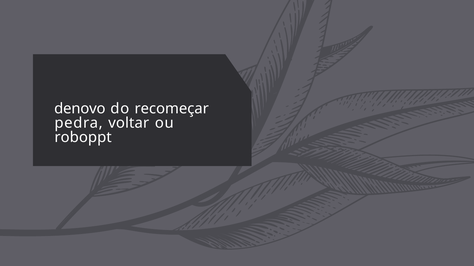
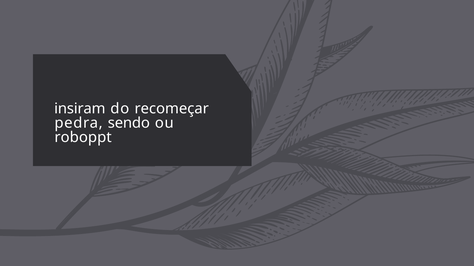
denovo: denovo -> insiram
voltar: voltar -> sendo
